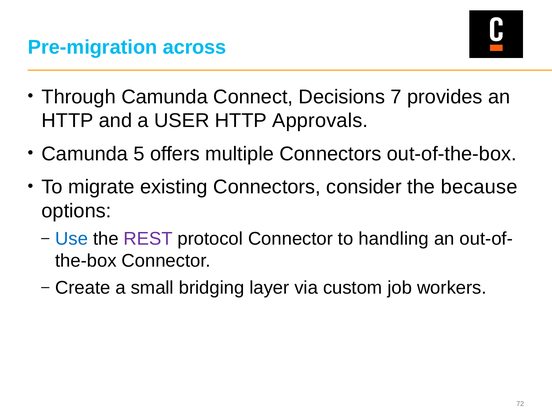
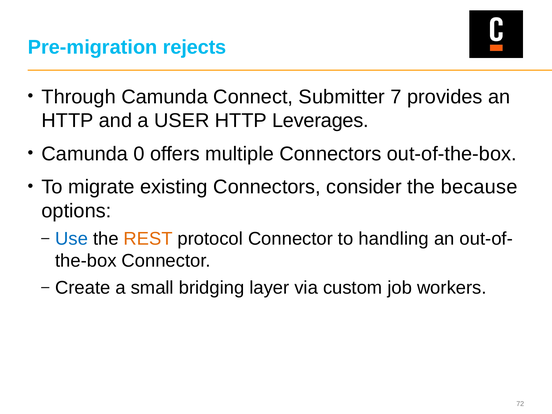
across: across -> rejects
Decisions: Decisions -> Submitter
Approvals: Approvals -> Leverages
5: 5 -> 0
REST colour: purple -> orange
